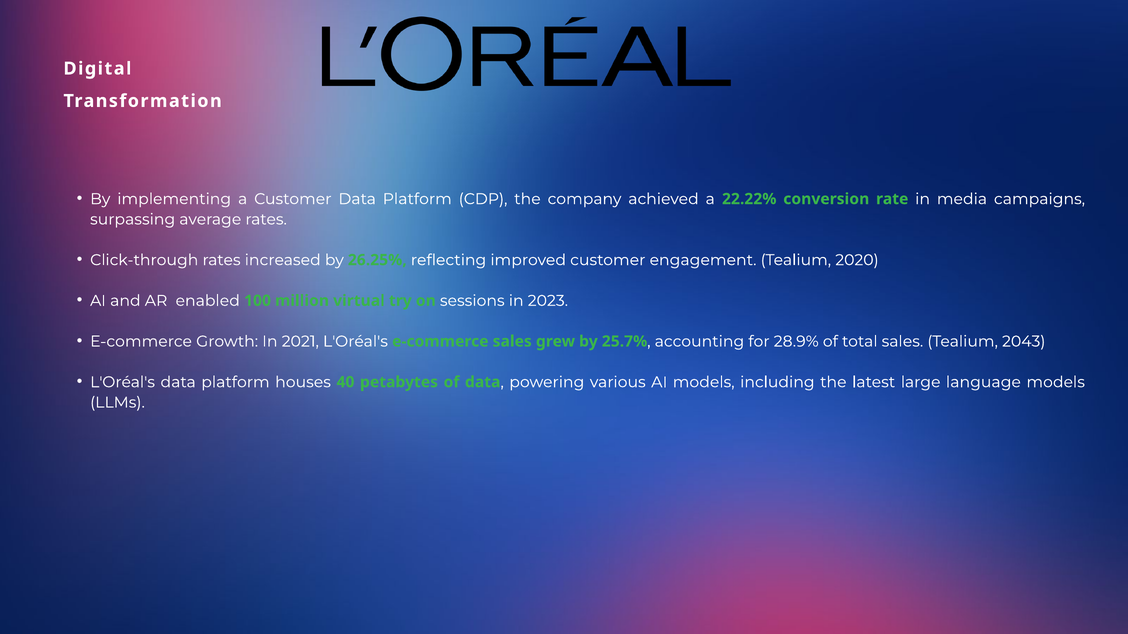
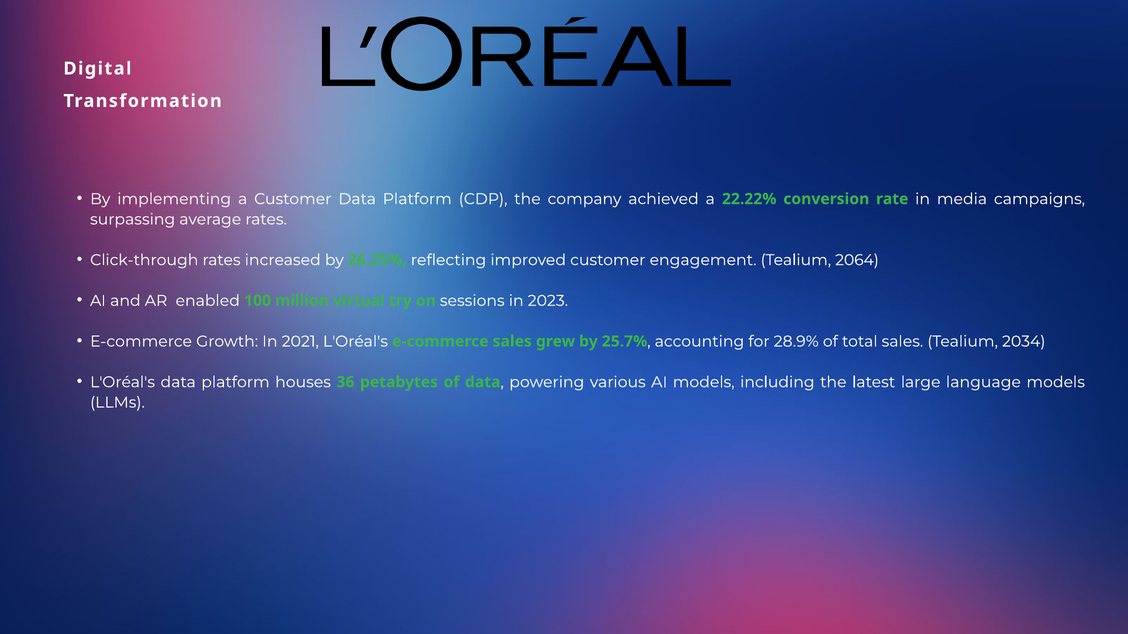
2020: 2020 -> 2064
2043: 2043 -> 2034
40: 40 -> 36
